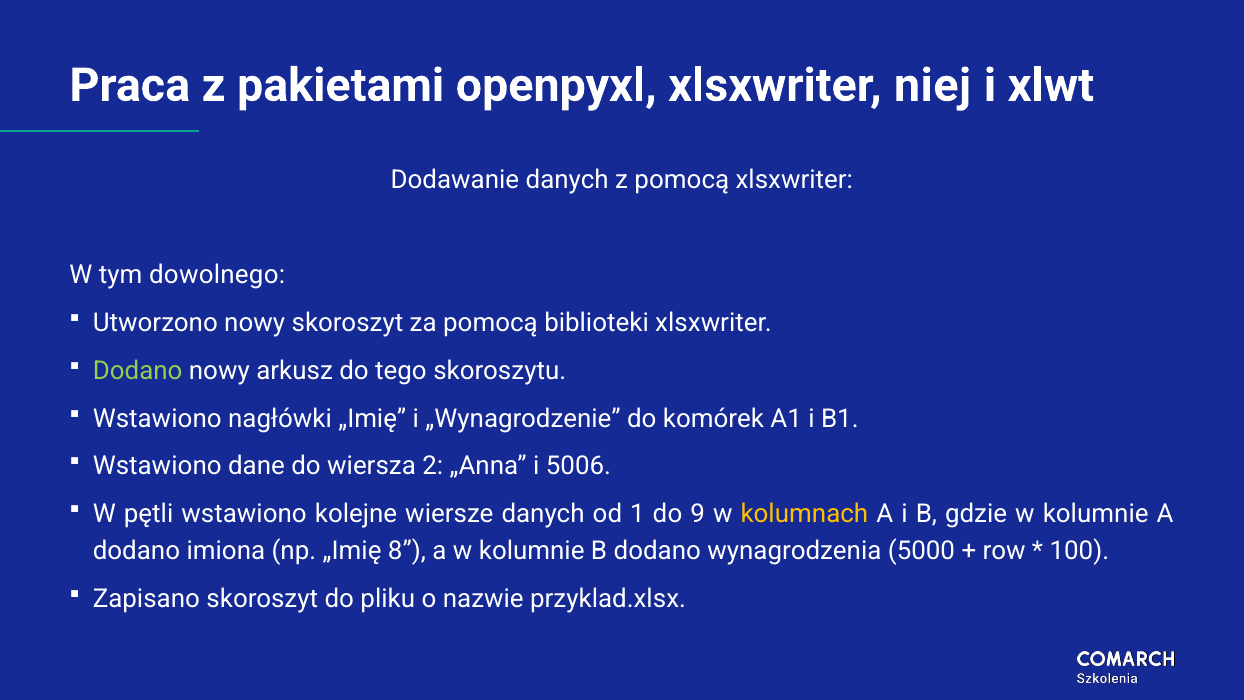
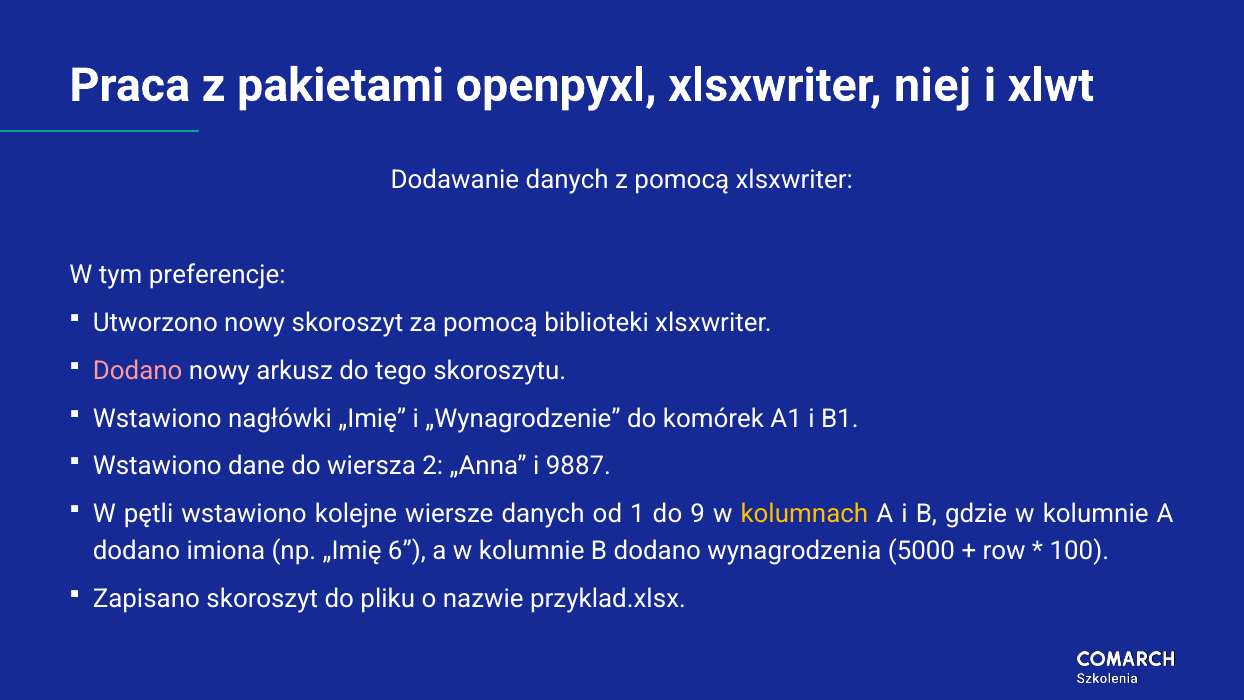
dowolnego: dowolnego -> preferencje
Dodano at (138, 371) colour: light green -> pink
5006: 5006 -> 9887
8: 8 -> 6
